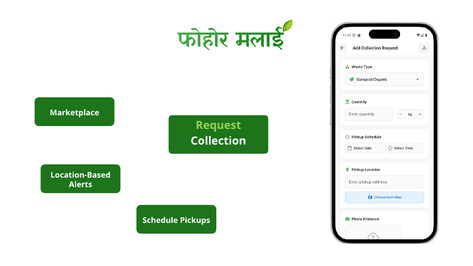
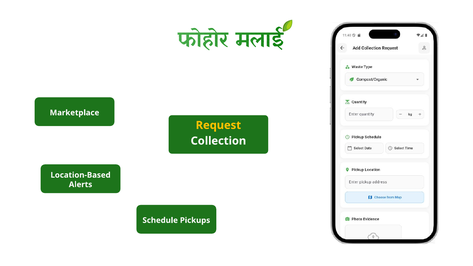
Request colour: light green -> yellow
